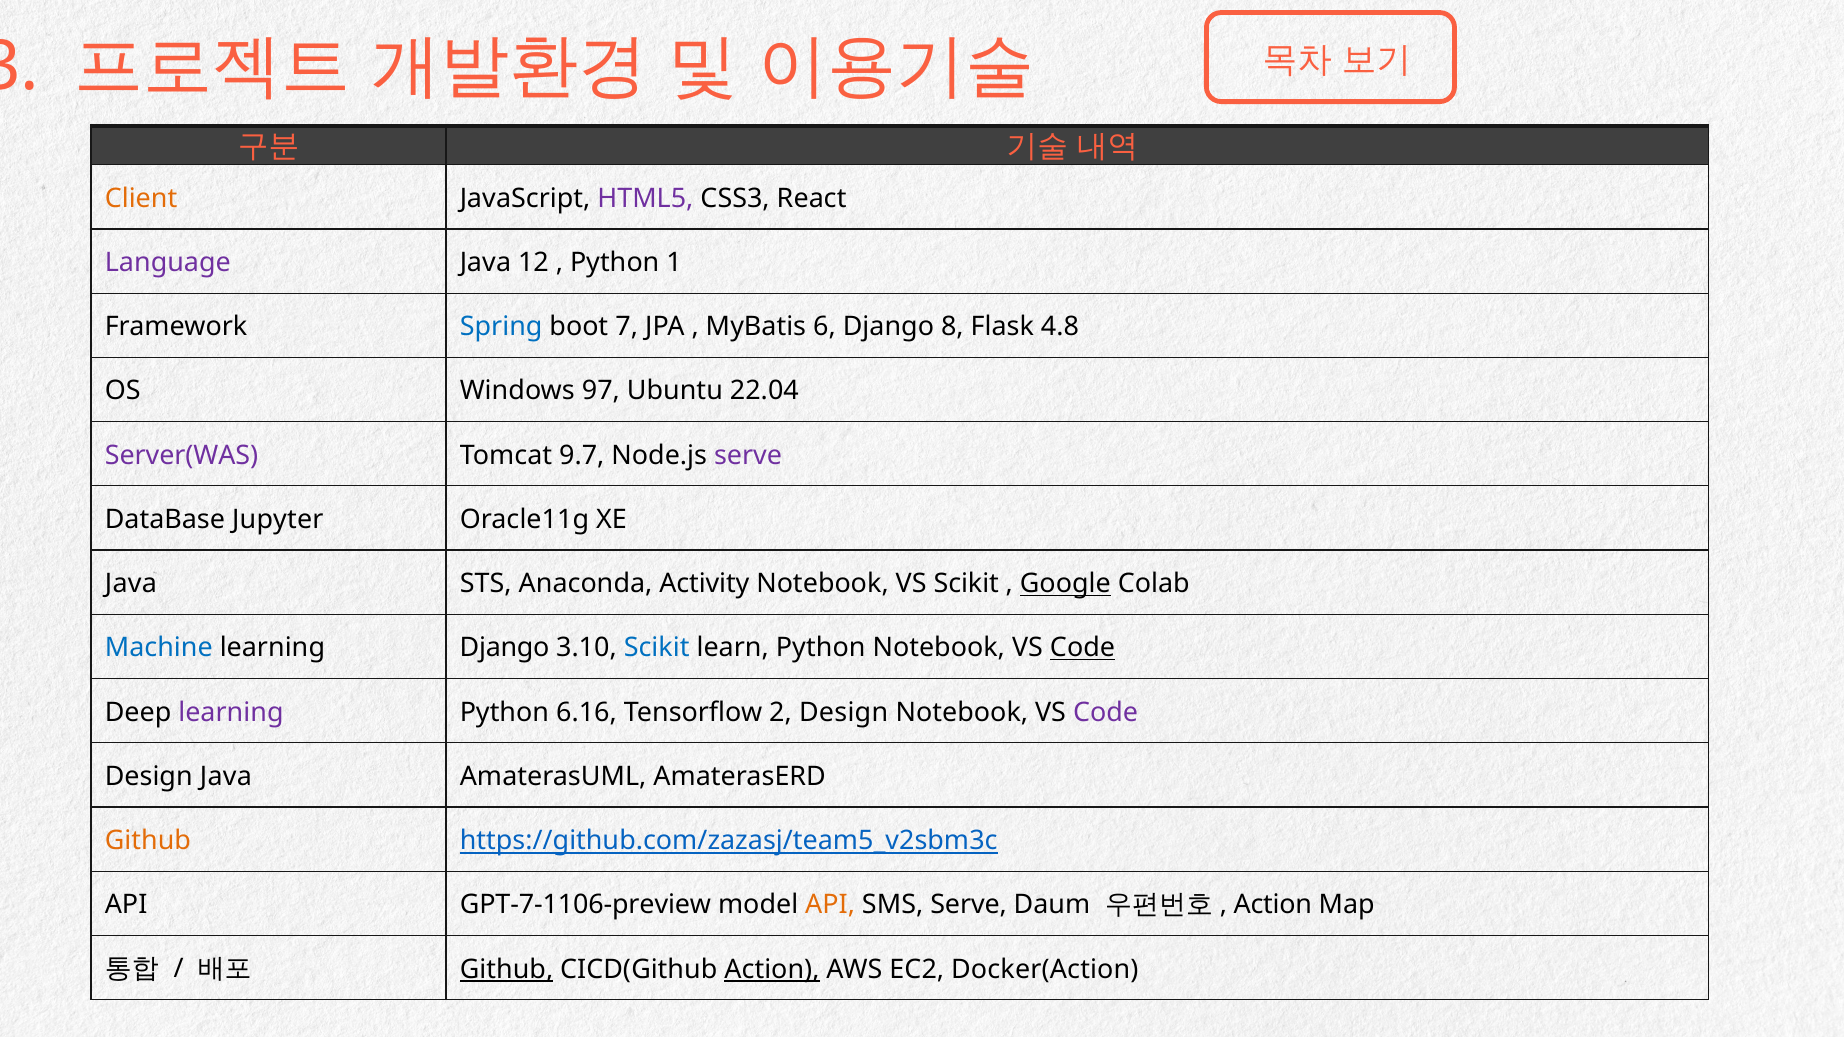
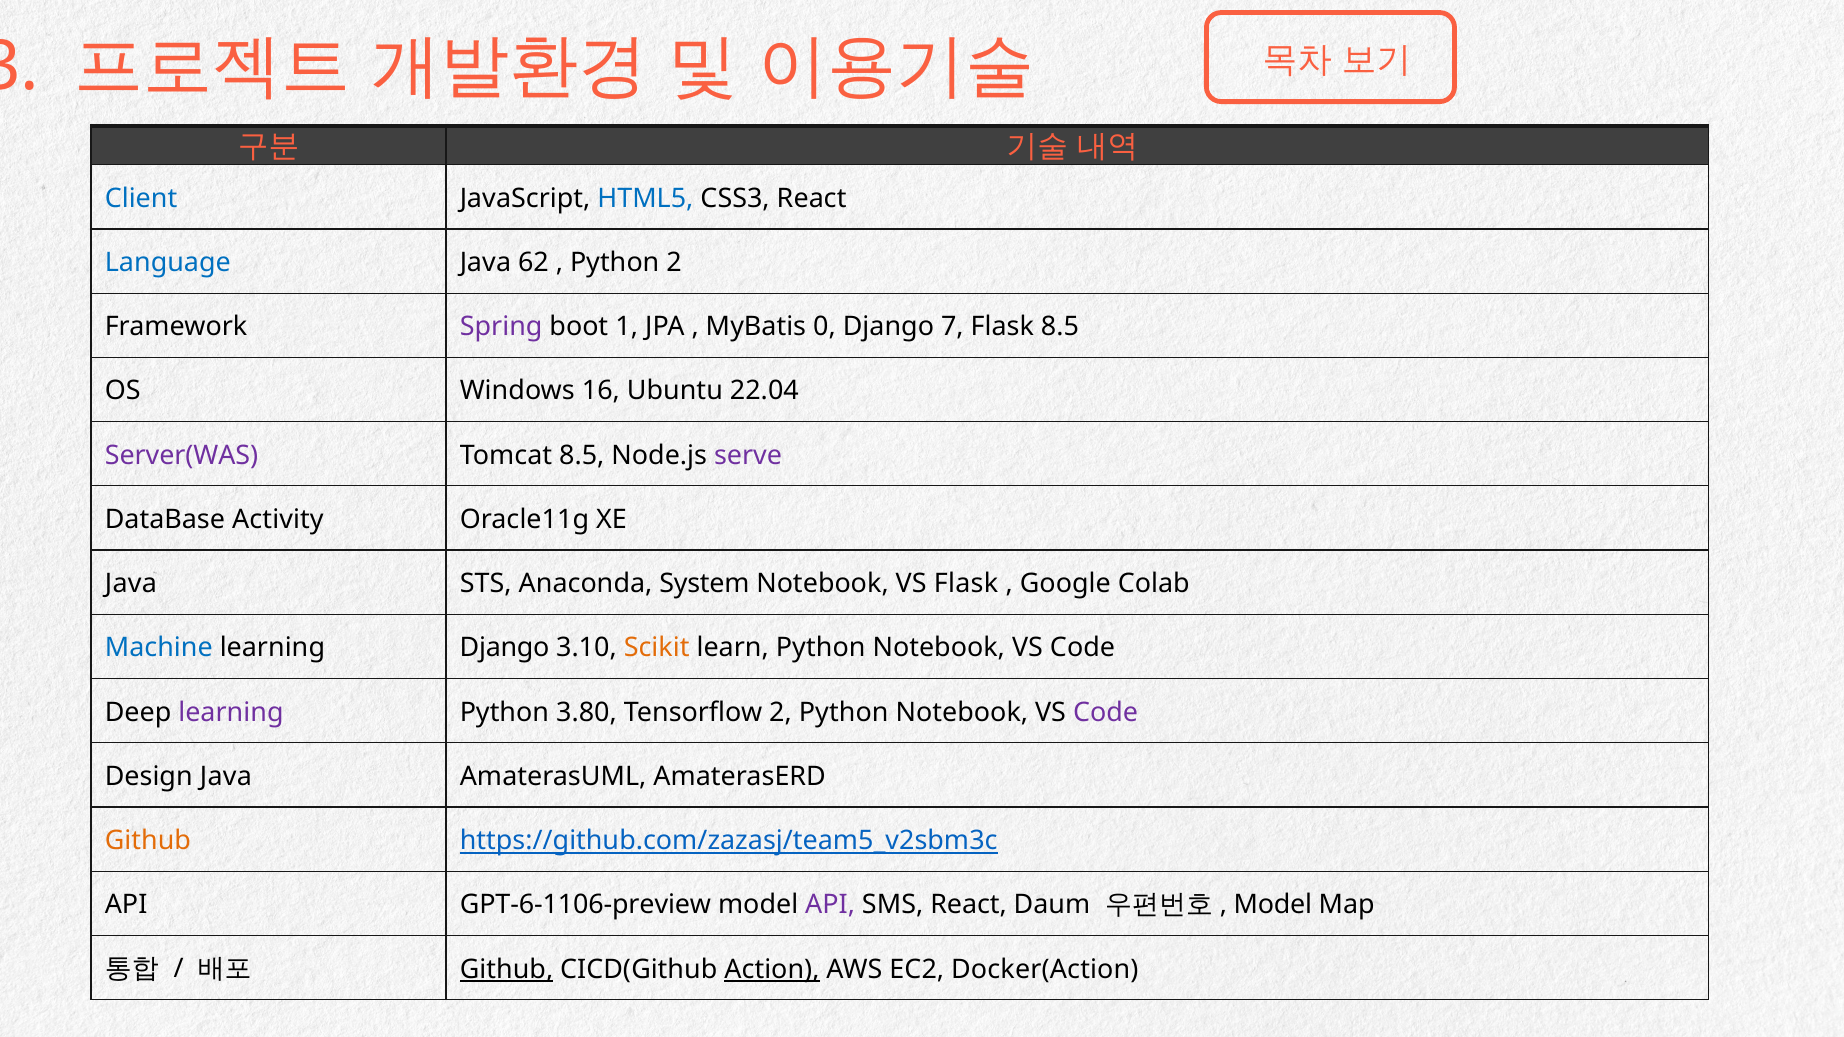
Client colour: orange -> blue
HTML5 colour: purple -> blue
Language colour: purple -> blue
12: 12 -> 62
Python 1: 1 -> 2
Spring colour: blue -> purple
7: 7 -> 1
6: 6 -> 0
8: 8 -> 7
Flask 4.8: 4.8 -> 8.5
97: 97 -> 16
Tomcat 9.7: 9.7 -> 8.5
Jupyter: Jupyter -> Activity
Activity: Activity -> System
VS Scikit: Scikit -> Flask
Google underline: present -> none
Scikit at (657, 648) colour: blue -> orange
Code at (1083, 648) underline: present -> none
6.16: 6.16 -> 3.80
2 Design: Design -> Python
GPT-7-1106-preview: GPT-7-1106-preview -> GPT-6-1106-preview
API at (830, 905) colour: orange -> purple
SMS Serve: Serve -> React
Action at (1273, 905): Action -> Model
